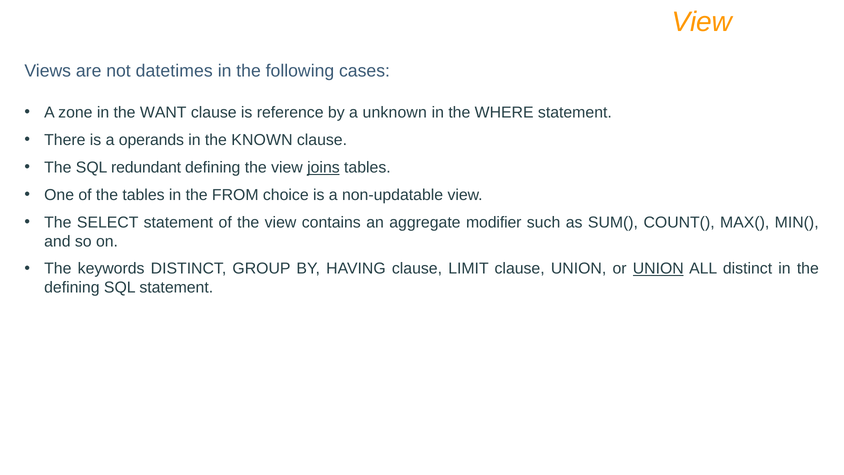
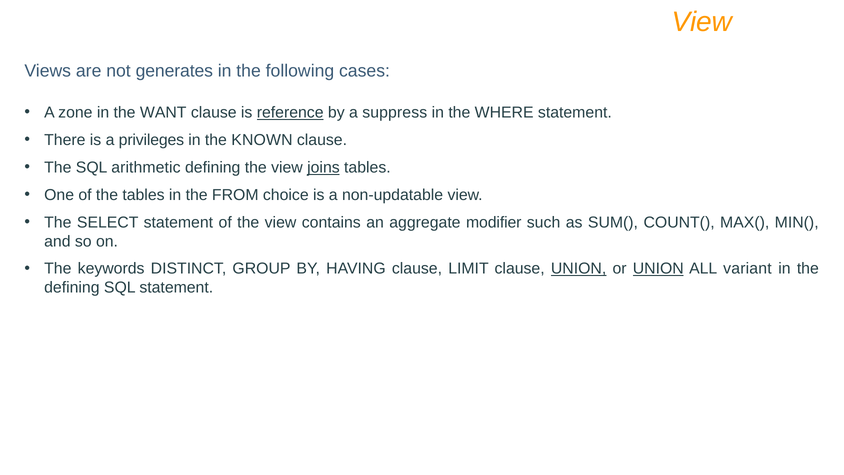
datetimes: datetimes -> generates
reference underline: none -> present
unknown: unknown -> suppress
operands: operands -> privileges
redundant: redundant -> arithmetic
UNION at (579, 269) underline: none -> present
ALL distinct: distinct -> variant
